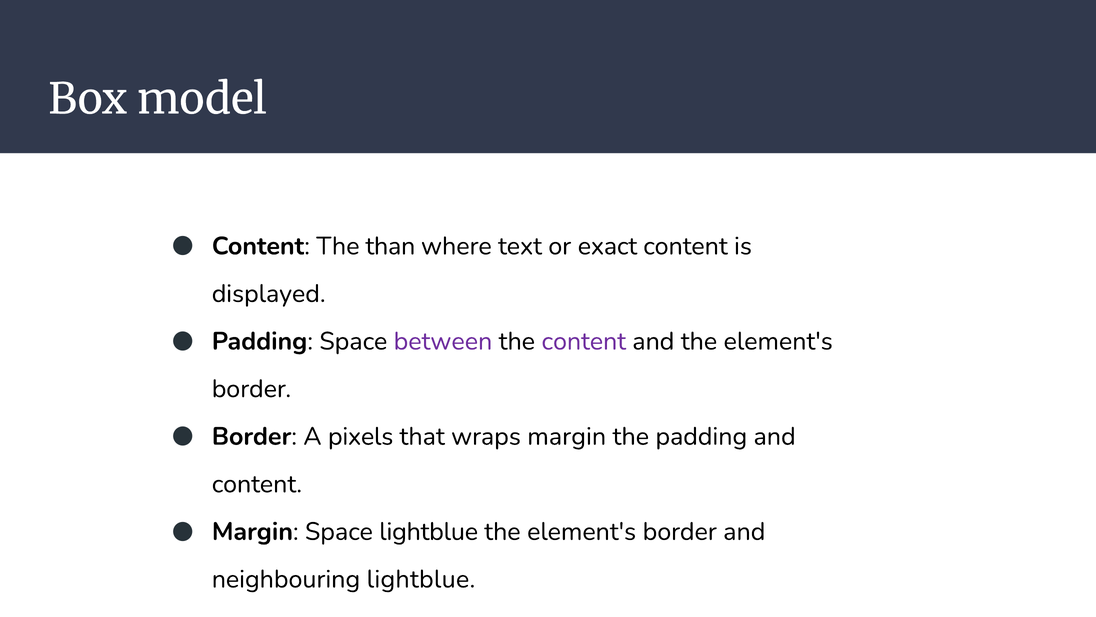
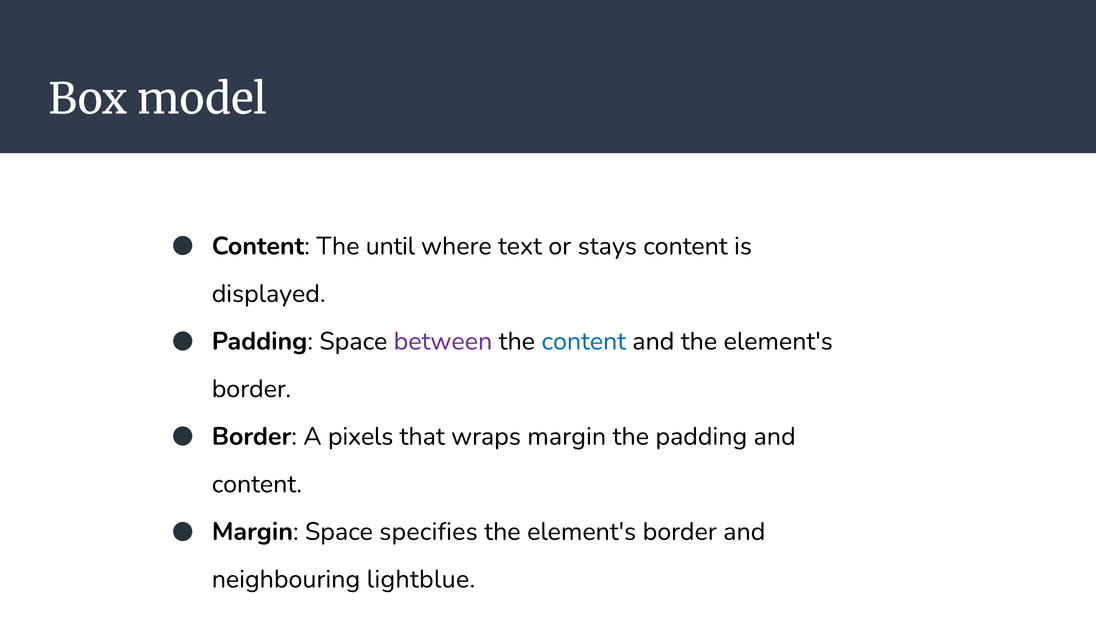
than: than -> until
exact: exact -> stays
content at (584, 341) colour: purple -> blue
Space lightblue: lightblue -> specifies
